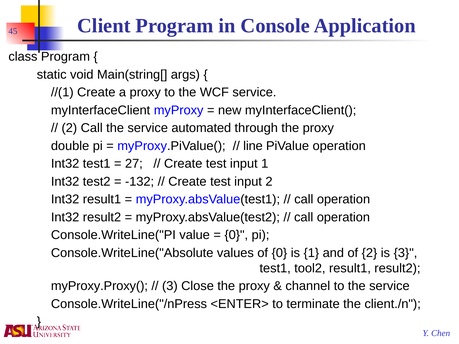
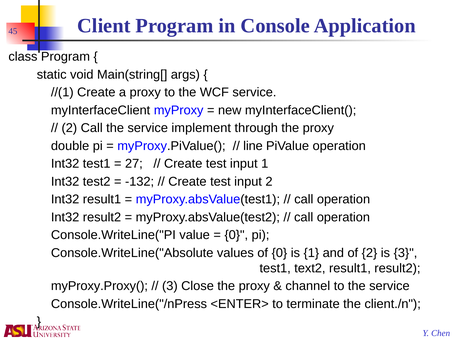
automated: automated -> implement
tool2: tool2 -> text2
